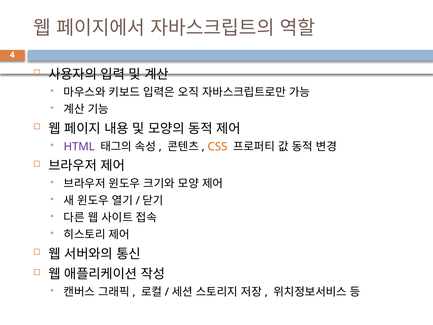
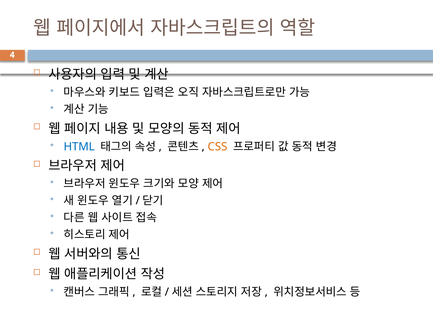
HTML colour: purple -> blue
